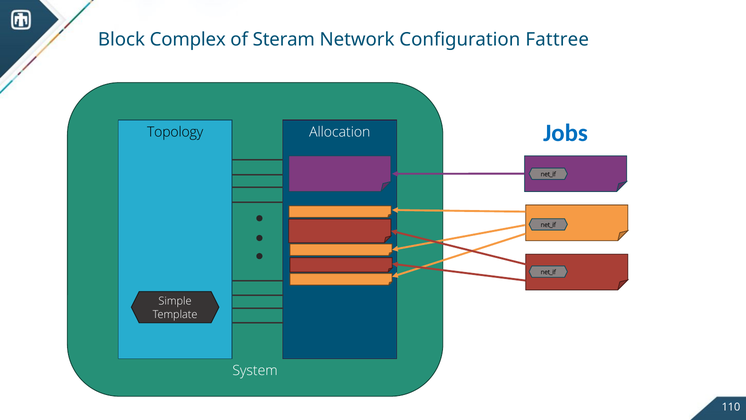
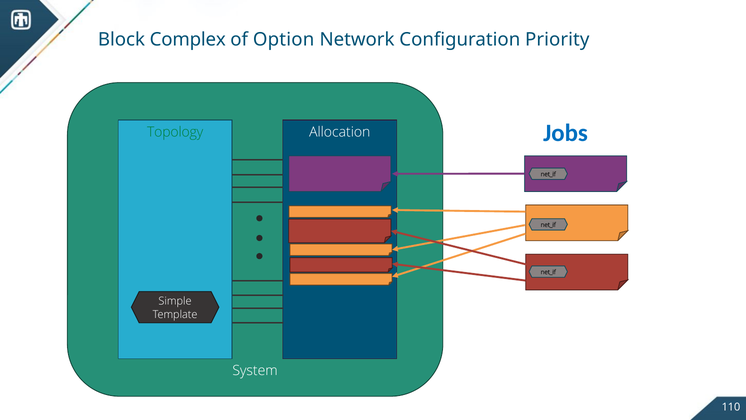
Steram: Steram -> Option
Fattree: Fattree -> Priority
Topology colour: black -> green
